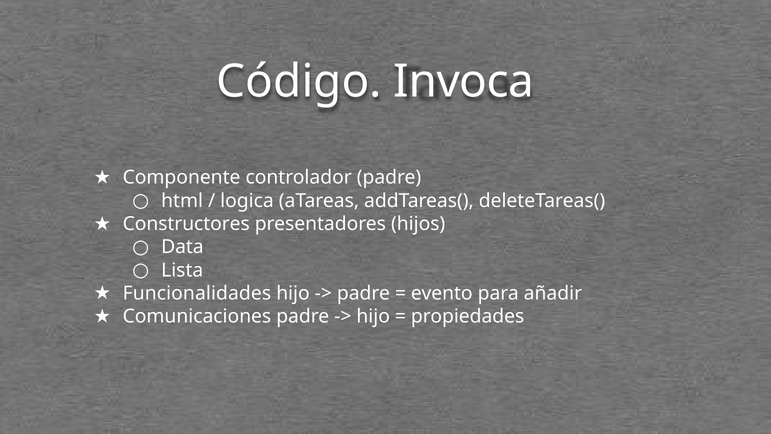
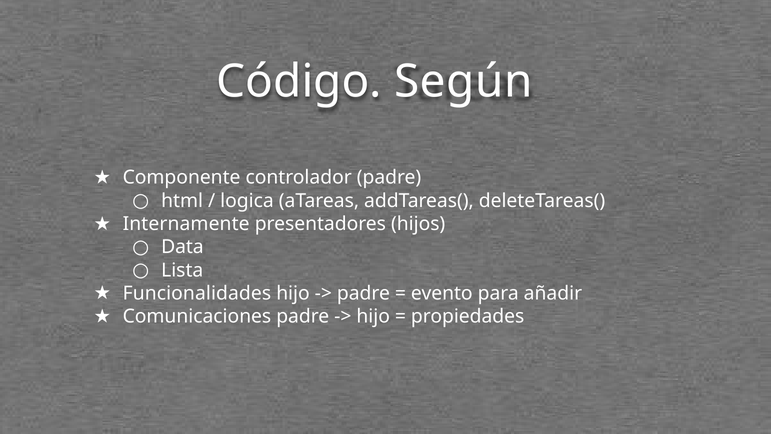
Invoca: Invoca -> Según
Constructores: Constructores -> Internamente
